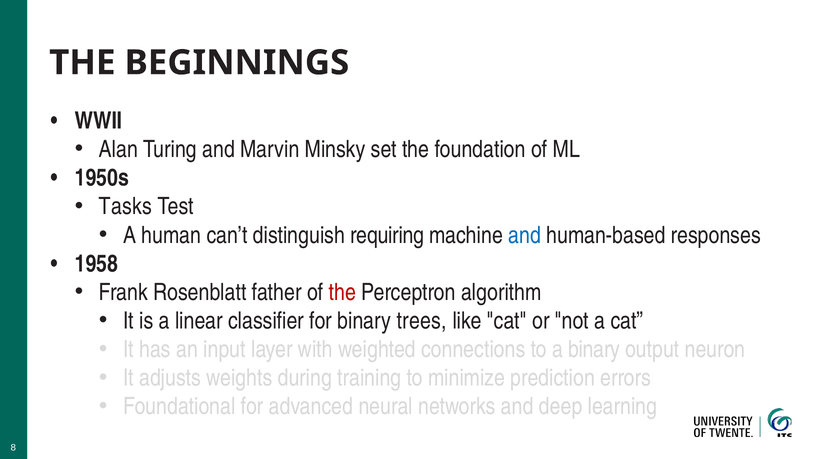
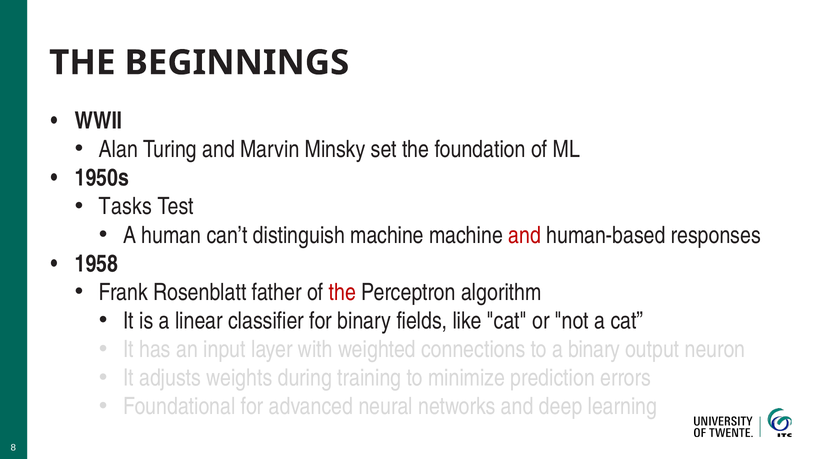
distinguish requiring: requiring -> machine
and at (525, 235) colour: blue -> red
trees: trees -> fields
